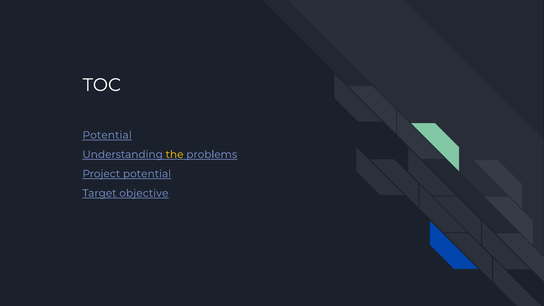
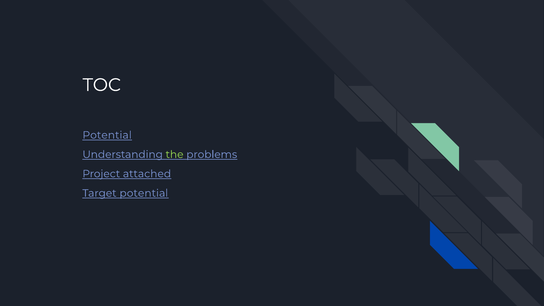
the colour: yellow -> light green
Project potential: potential -> attached
Target objective: objective -> potential
